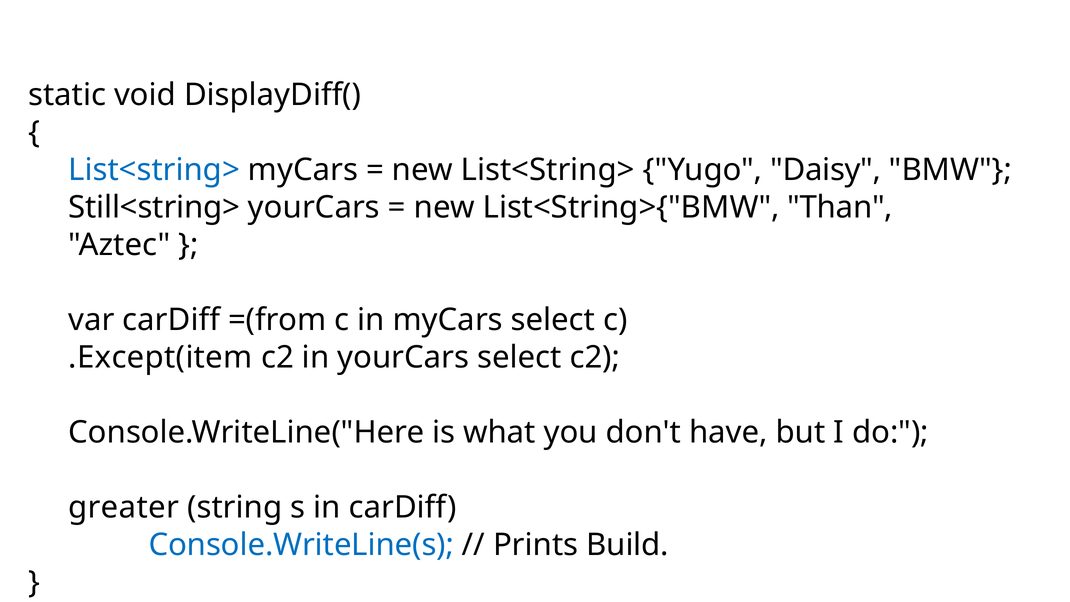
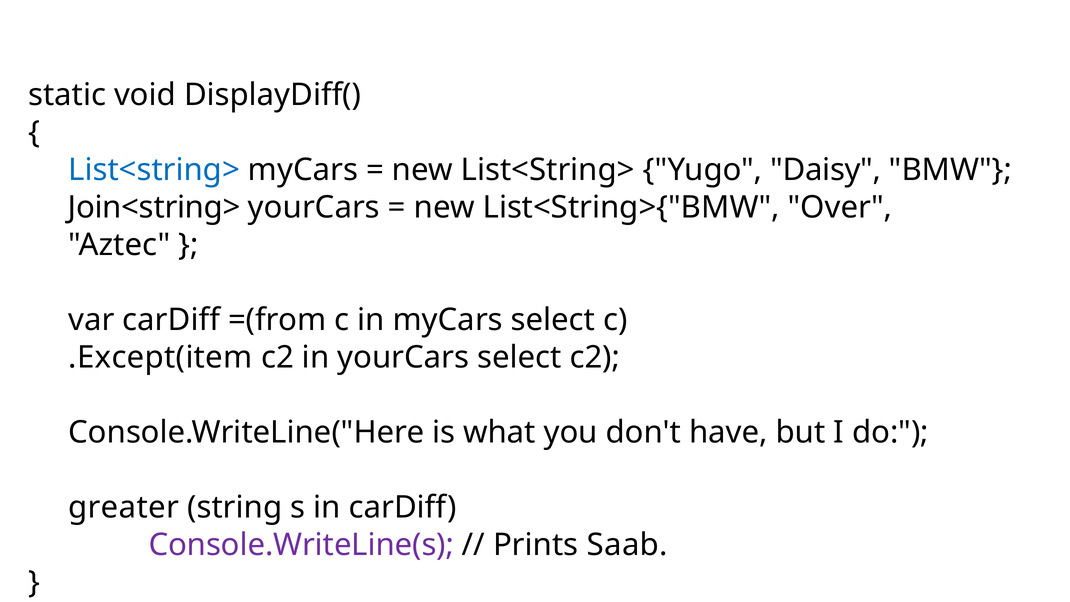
Still<string>: Still<string> -> Join<string>
Than: Than -> Over
Console.WriteLine(s colour: blue -> purple
Build: Build -> Saab
